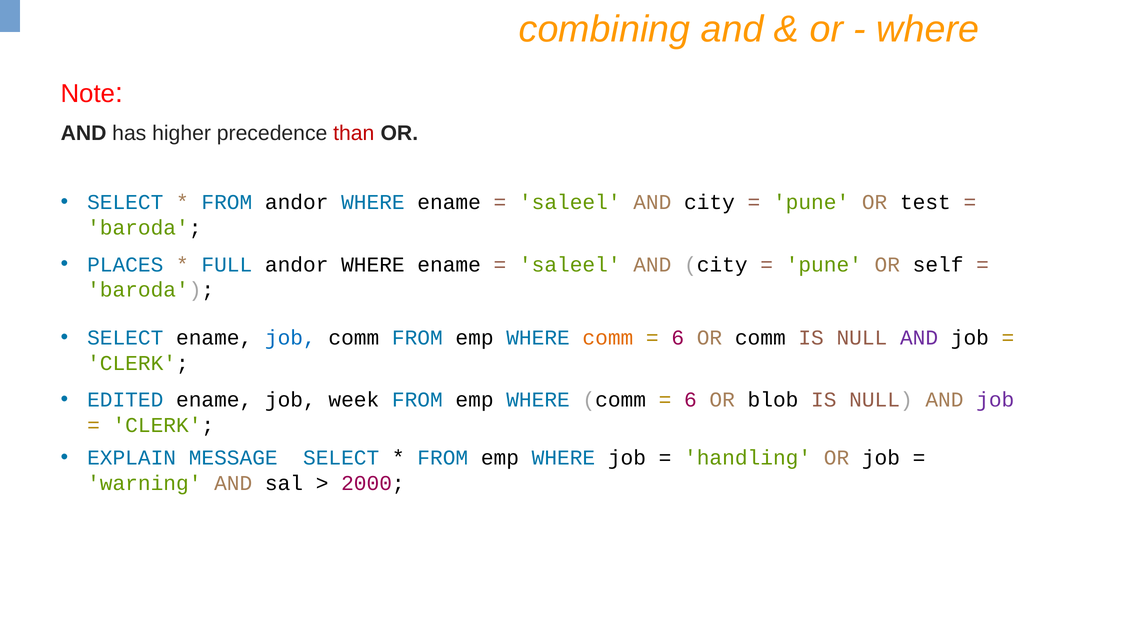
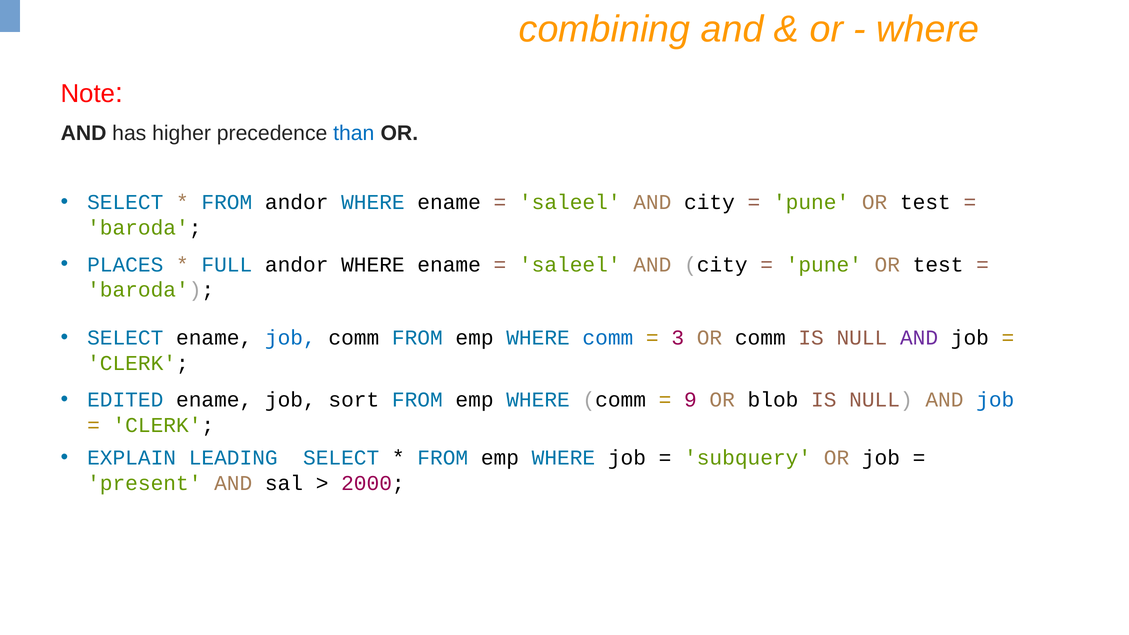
than colour: red -> blue
self at (938, 265): self -> test
comm at (608, 338) colour: orange -> blue
6 at (678, 338): 6 -> 3
week: week -> sort
6 at (690, 400): 6 -> 9
job at (995, 400) colour: purple -> blue
MESSAGE: MESSAGE -> LEADING
handling: handling -> subquery
warning: warning -> present
